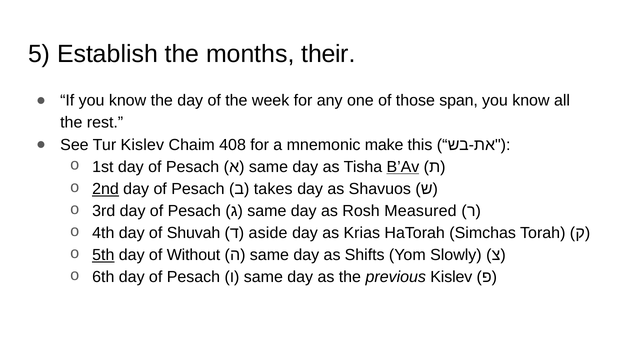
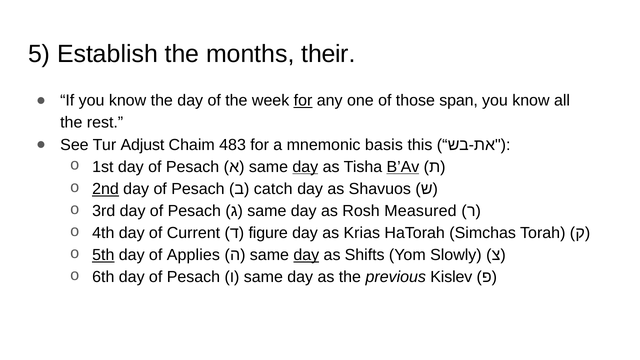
for at (303, 101) underline: none -> present
Tur Kislev: Kislev -> Adjust
408: 408 -> 483
make: make -> basis
day at (305, 167) underline: none -> present
takes: takes -> catch
Shuvah: Shuvah -> Current
aside: aside -> figure
Without: Without -> Applies
day at (306, 255) underline: none -> present
